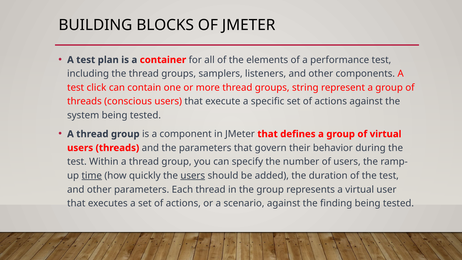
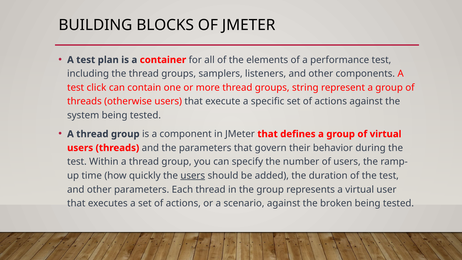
conscious: conscious -> otherwise
time underline: present -> none
finding: finding -> broken
